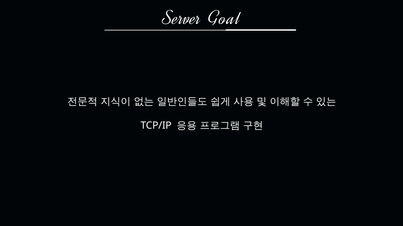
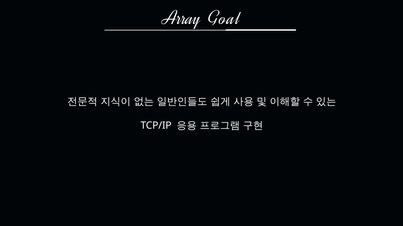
Server: Server -> Array
